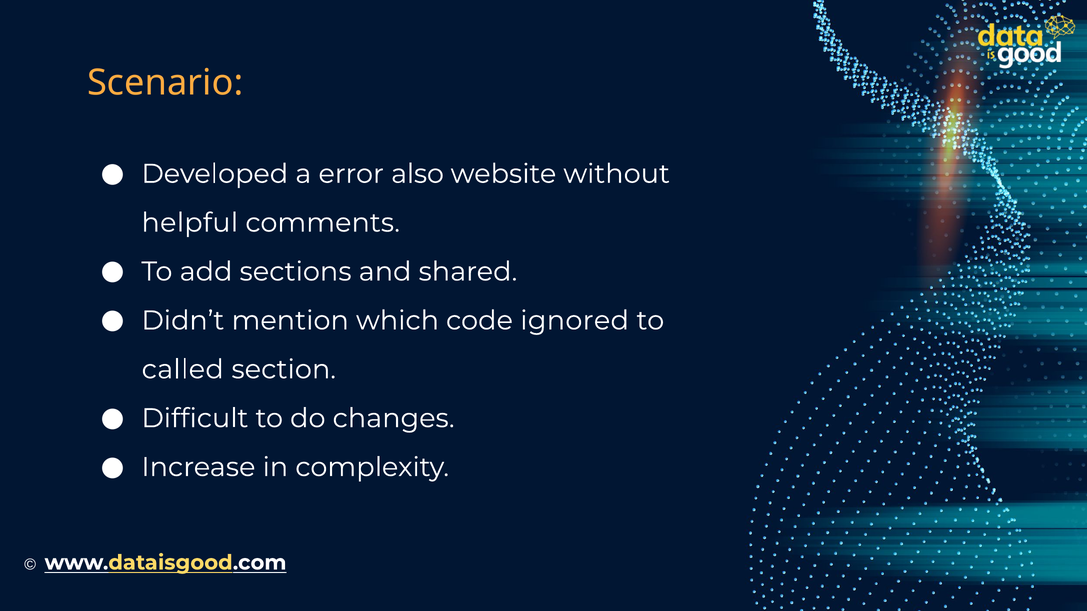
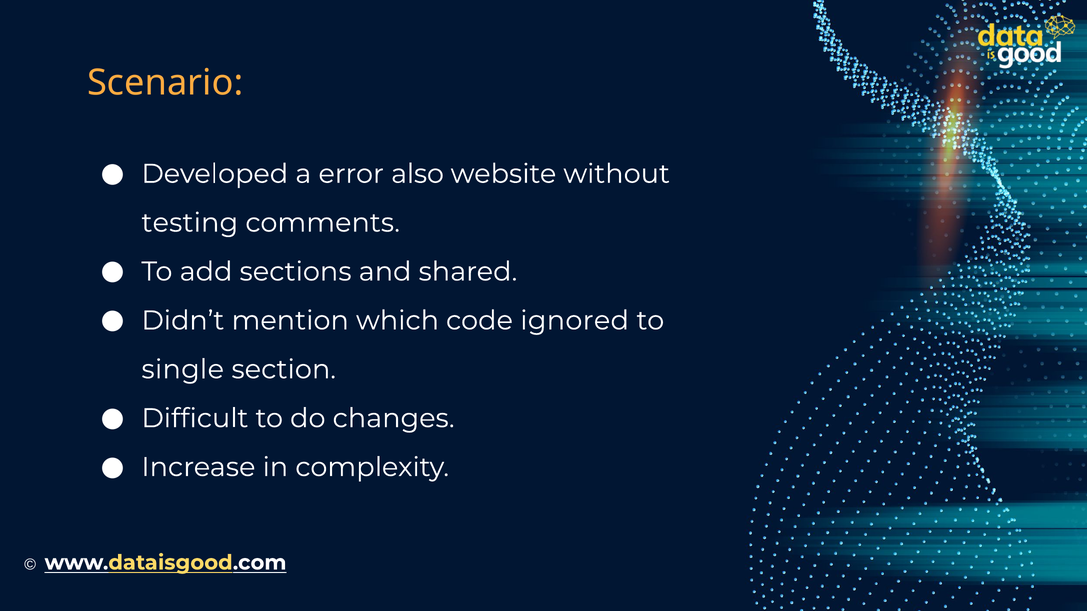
helpful: helpful -> testing
called: called -> single
